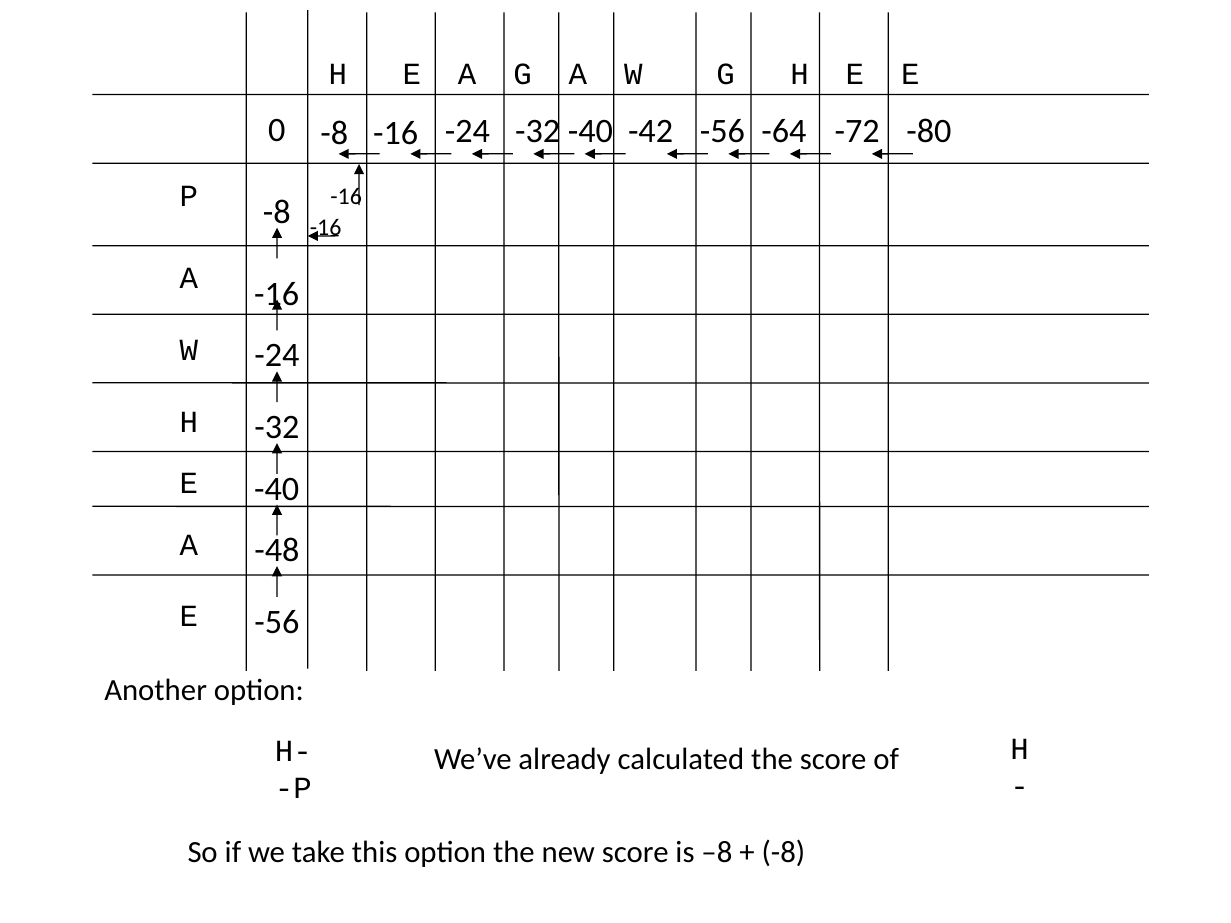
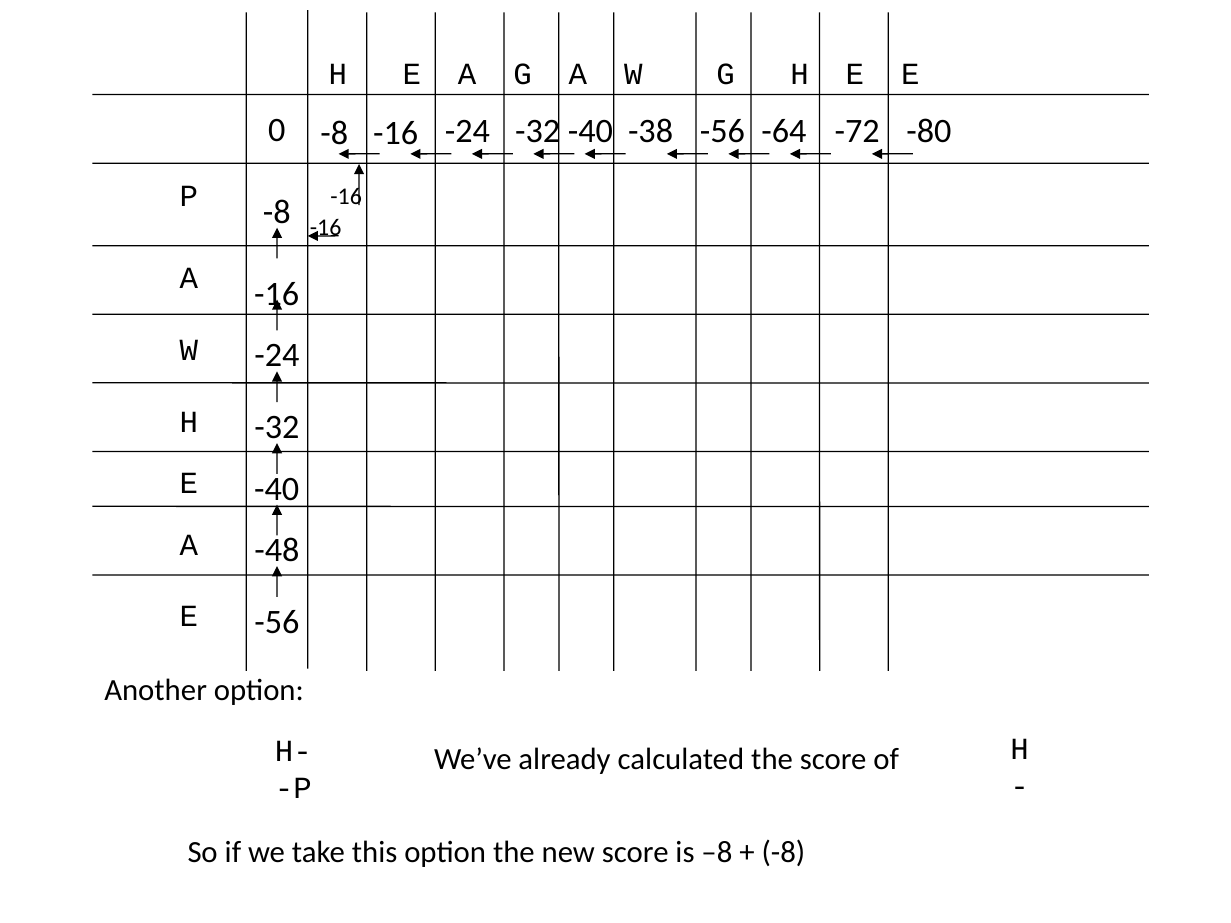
-42: -42 -> -38
